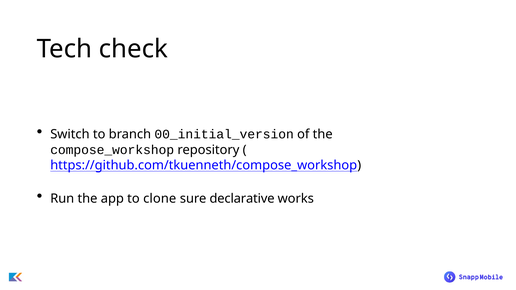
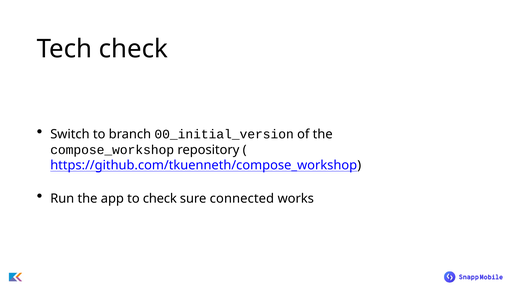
to clone: clone -> check
declarative: declarative -> connected
